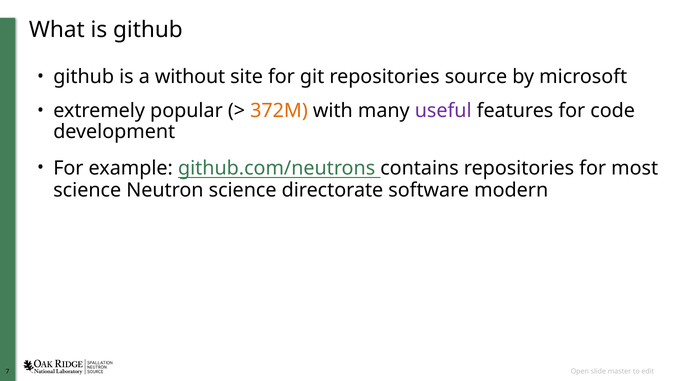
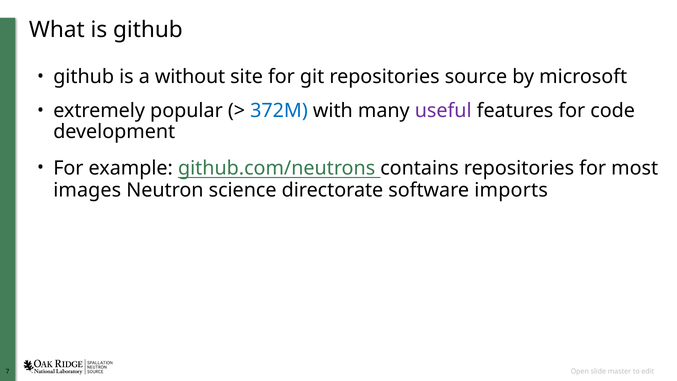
372M colour: orange -> blue
science at (87, 190): science -> images
modern: modern -> imports
